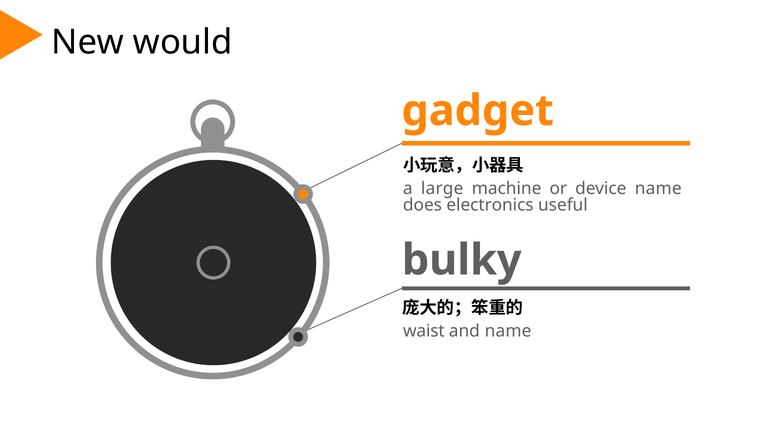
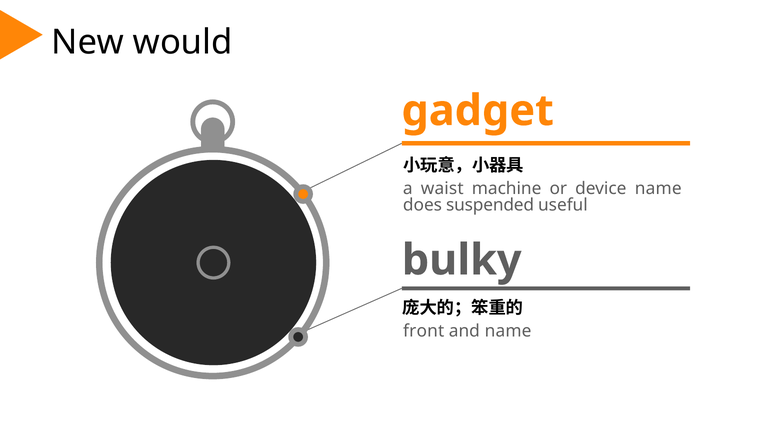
large: large -> waist
electronics: electronics -> suspended
waist: waist -> front
